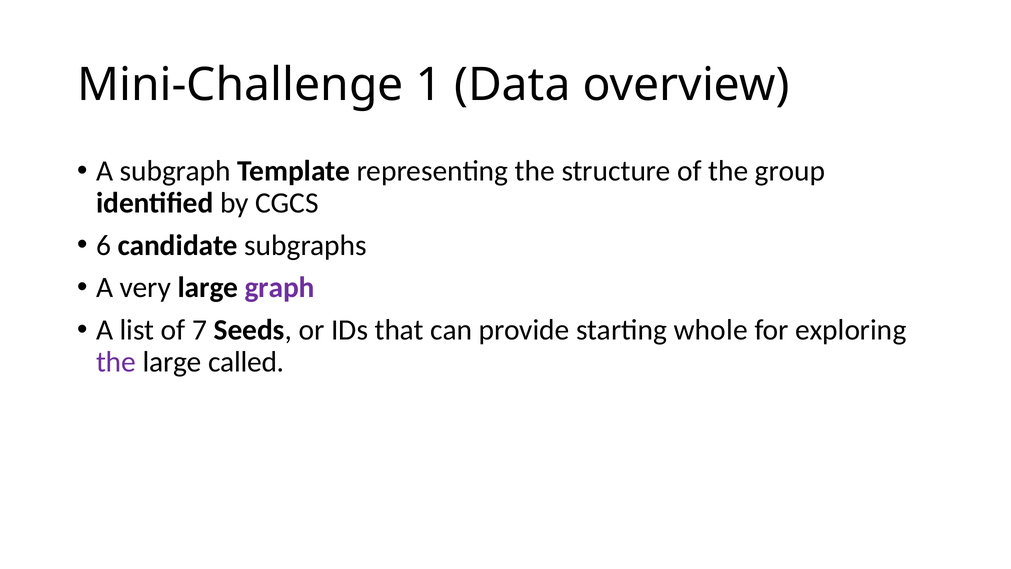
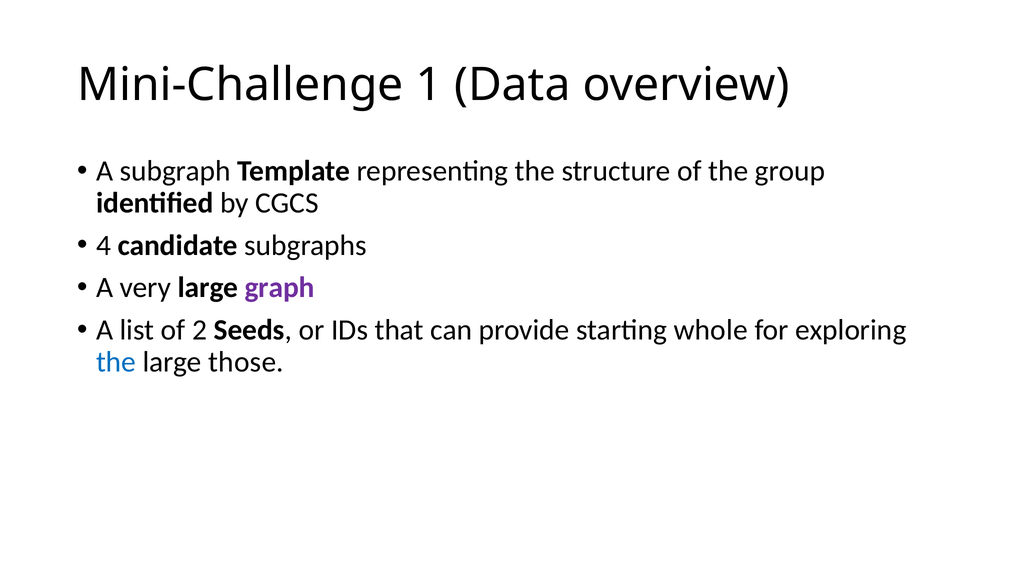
6: 6 -> 4
7: 7 -> 2
the at (116, 362) colour: purple -> blue
called: called -> those
